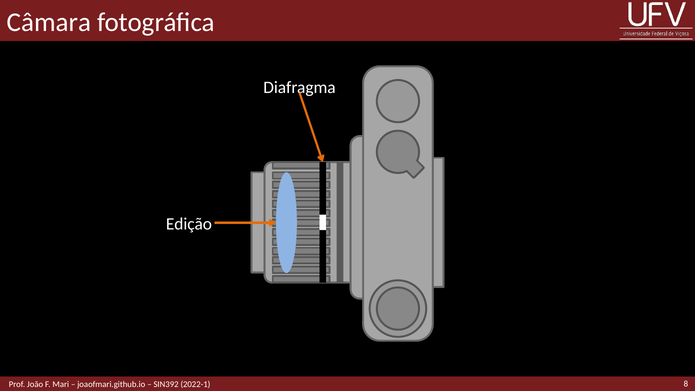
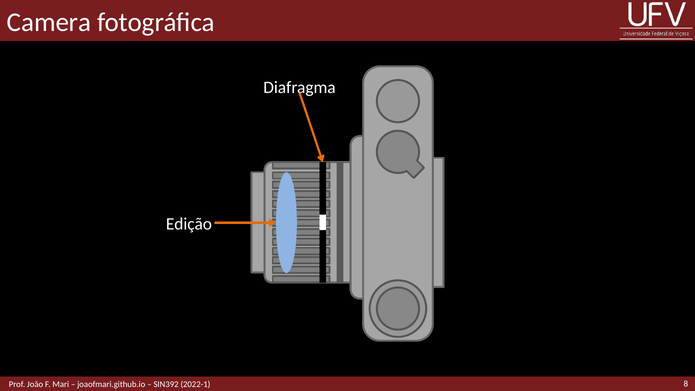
Câmara: Câmara -> Camera
